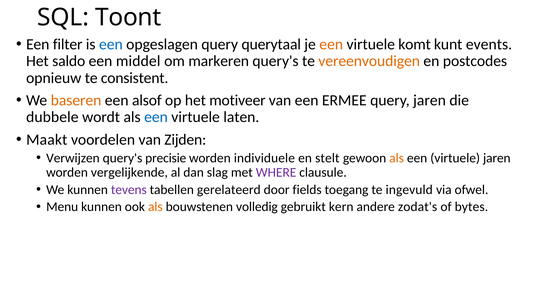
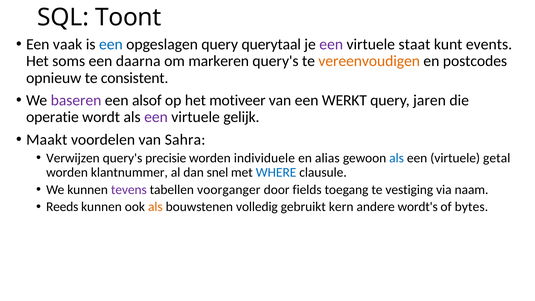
filter: filter -> vaak
een at (331, 44) colour: orange -> purple
komt: komt -> staat
saldo: saldo -> soms
middel: middel -> daarna
baseren colour: orange -> purple
ERMEE: ERMEE -> WERKT
dubbele: dubbele -> operatie
een at (156, 117) colour: blue -> purple
laten: laten -> gelijk
Zijden: Zijden -> Sahra
stelt: stelt -> alias
als at (397, 158) colour: orange -> blue
virtuele jaren: jaren -> getal
vergelijkende: vergelijkende -> klantnummer
slag: slag -> snel
WHERE colour: purple -> blue
gerelateerd: gerelateerd -> voorganger
ingevuld: ingevuld -> vestiging
ofwel: ofwel -> naam
Menu: Menu -> Reeds
zodat's: zodat's -> wordt's
